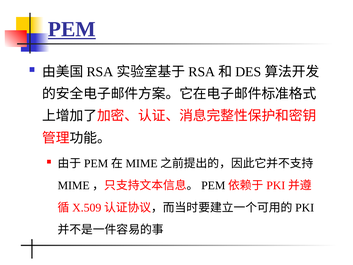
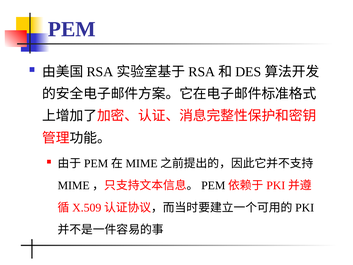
PEM underline: present -> none
